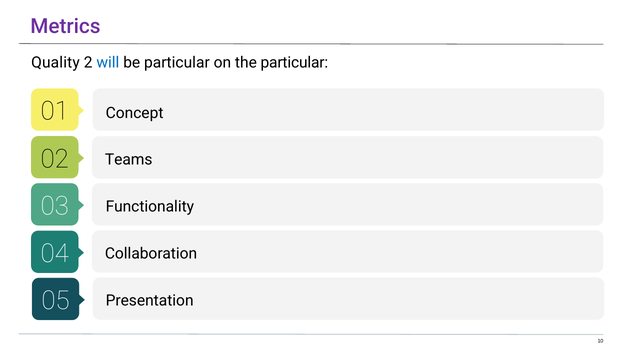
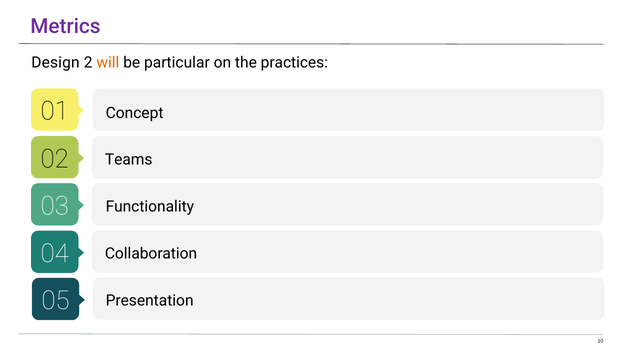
Quality: Quality -> Design
will colour: blue -> orange
the particular: particular -> practices
